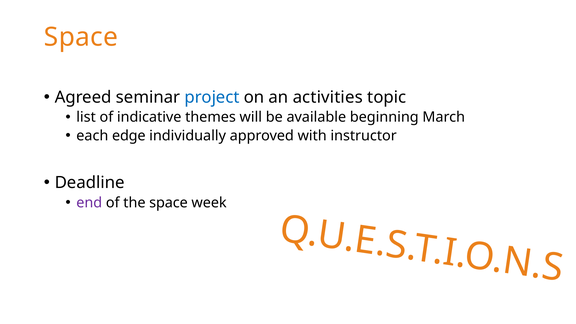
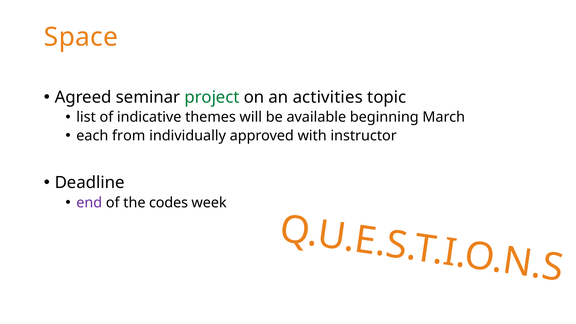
project colour: blue -> green
edge: edge -> from
the space: space -> codes
